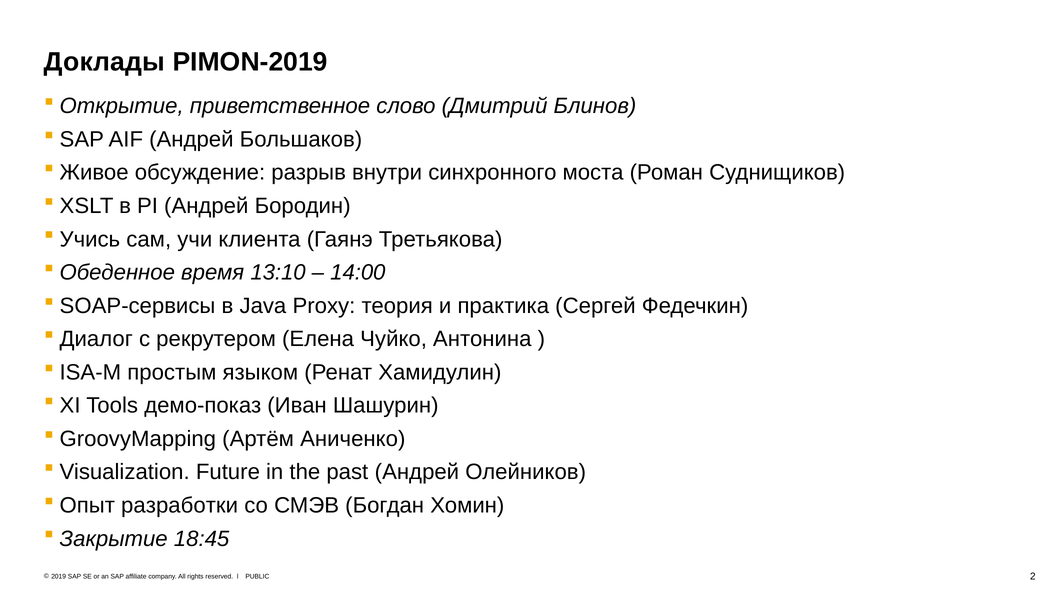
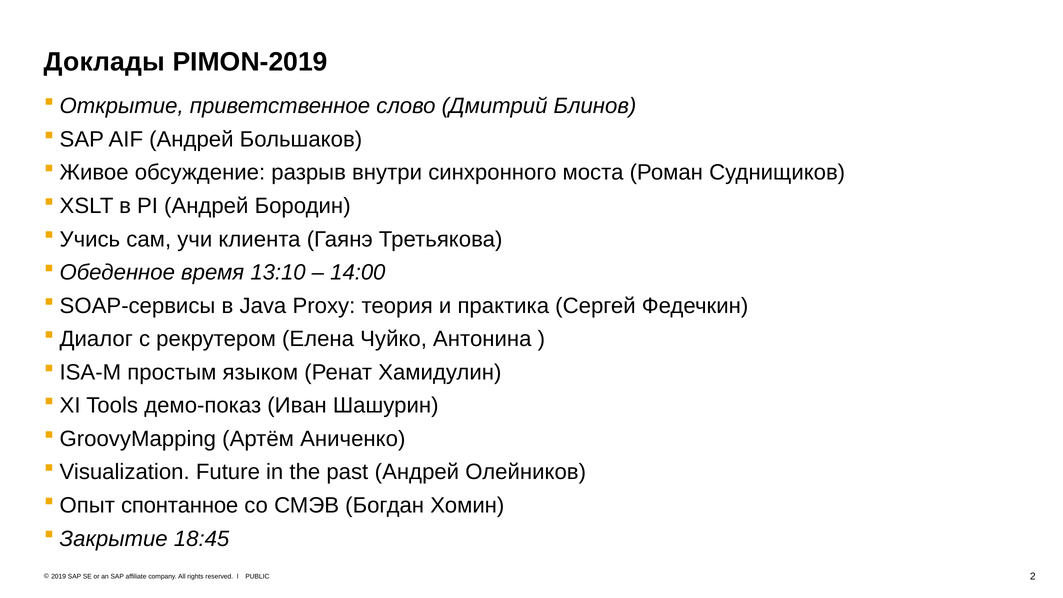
разработки: разработки -> спонтанное
